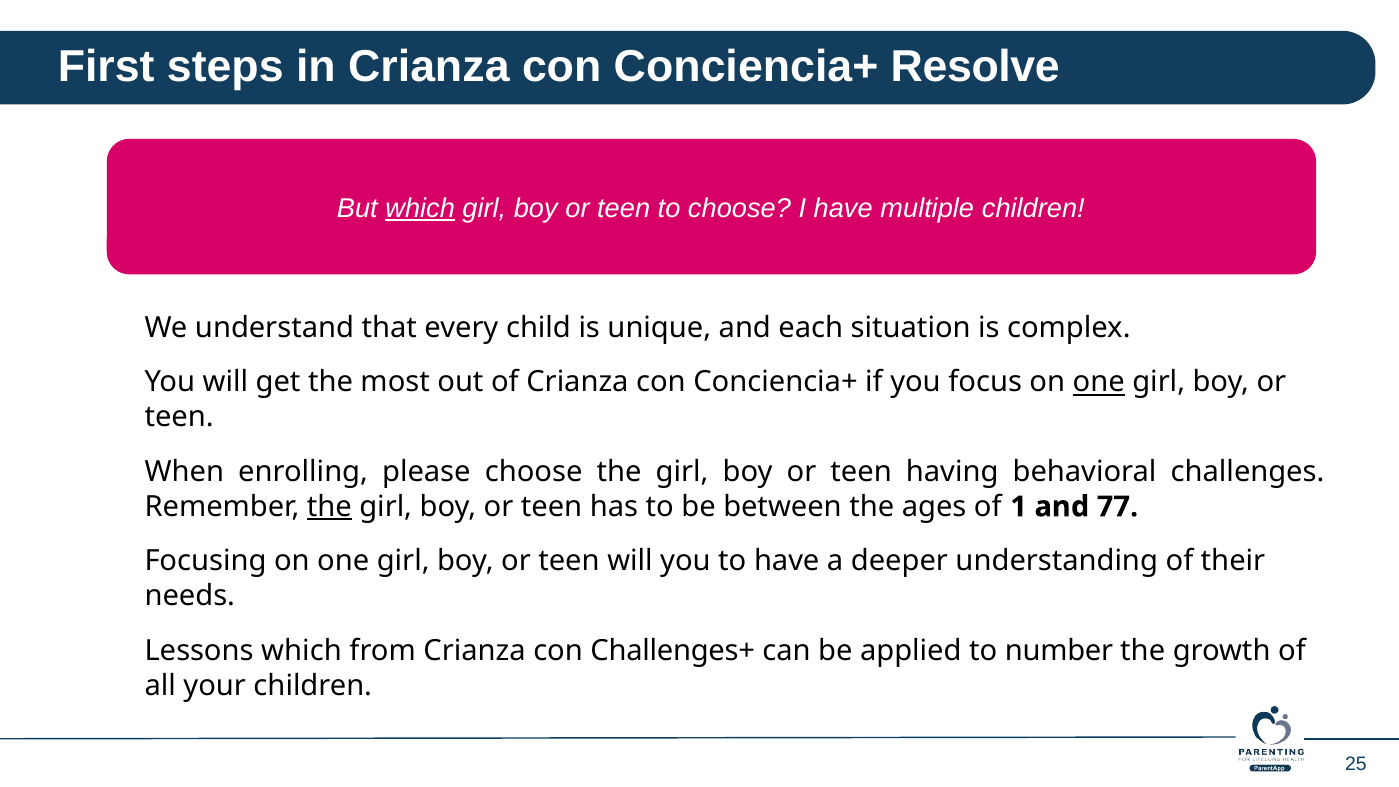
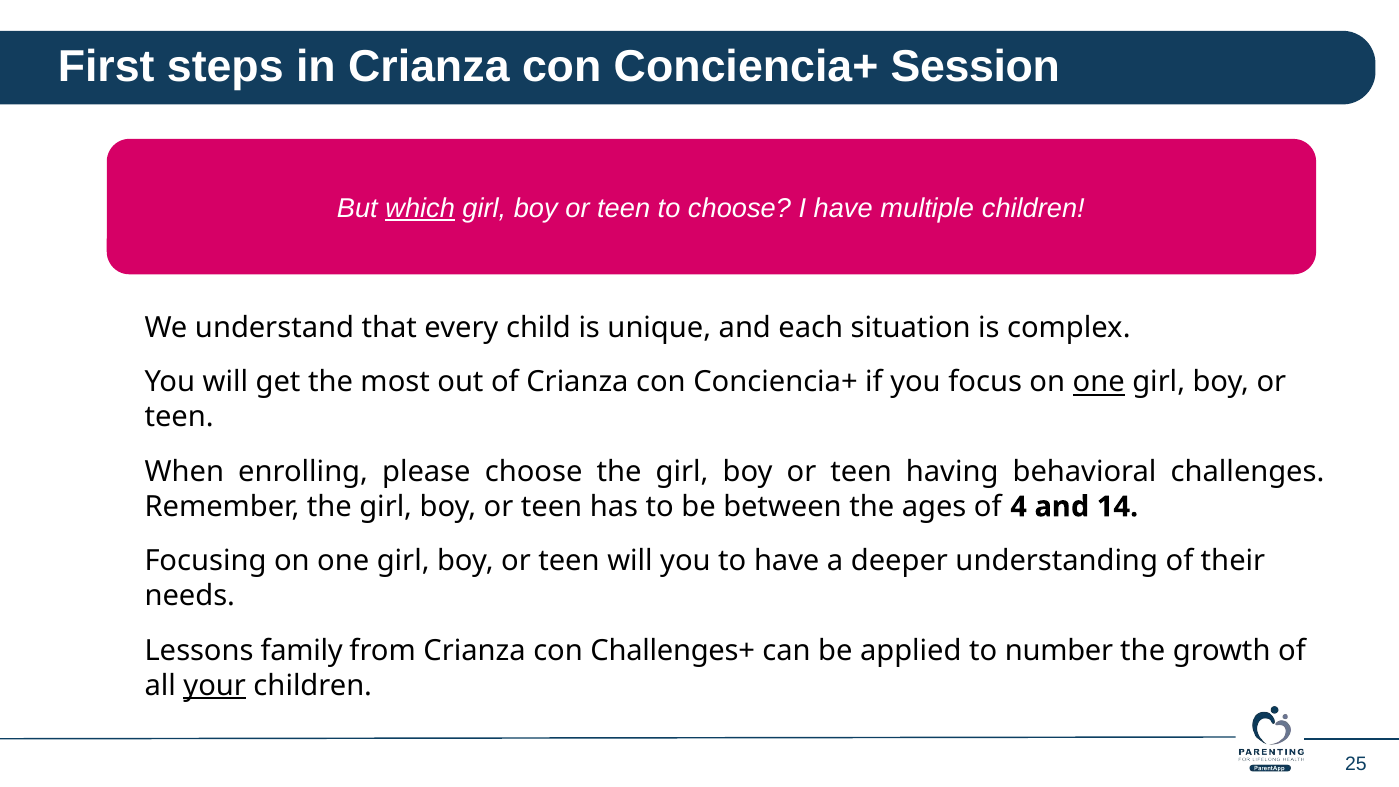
Resolve: Resolve -> Session
the at (329, 507) underline: present -> none
1: 1 -> 4
77: 77 -> 14
Lessons which: which -> family
your underline: none -> present
